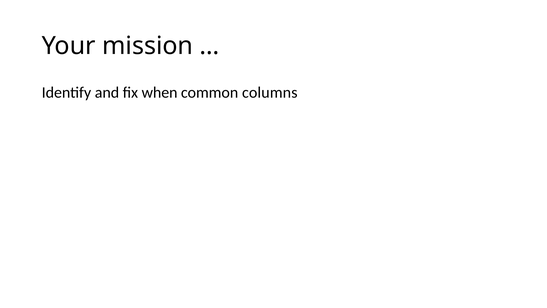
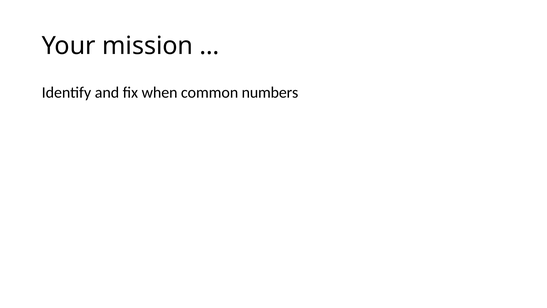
columns: columns -> numbers
